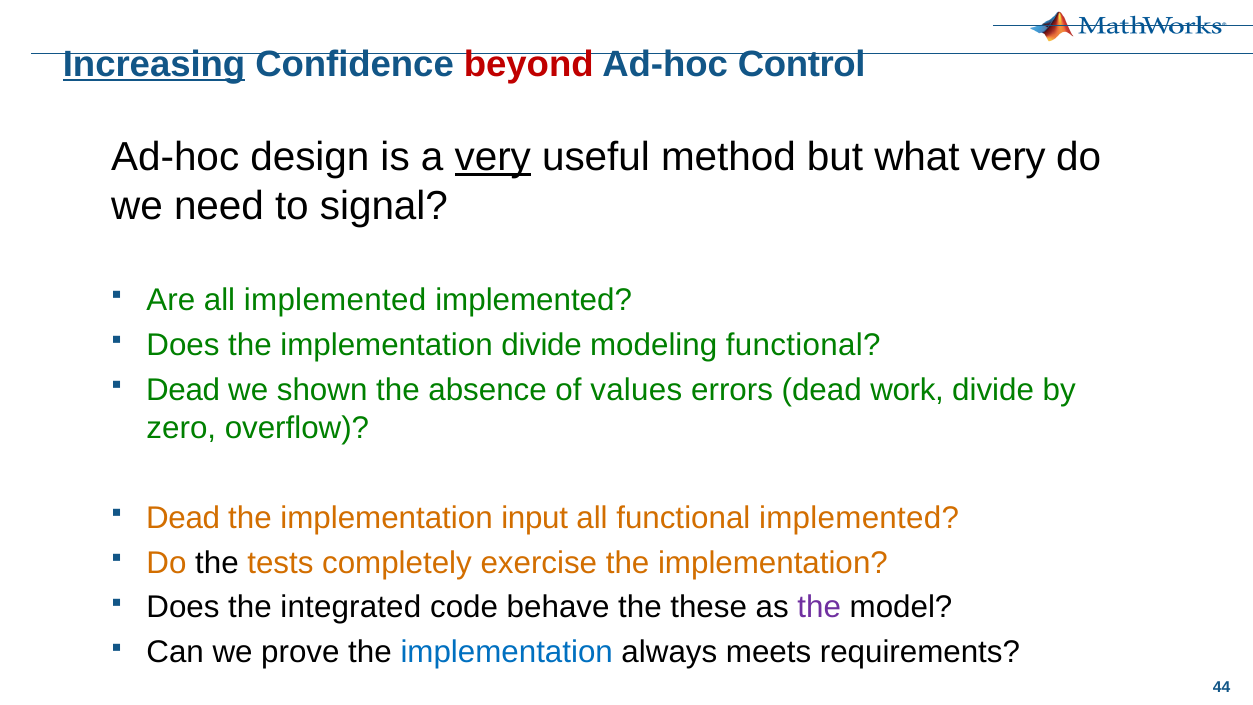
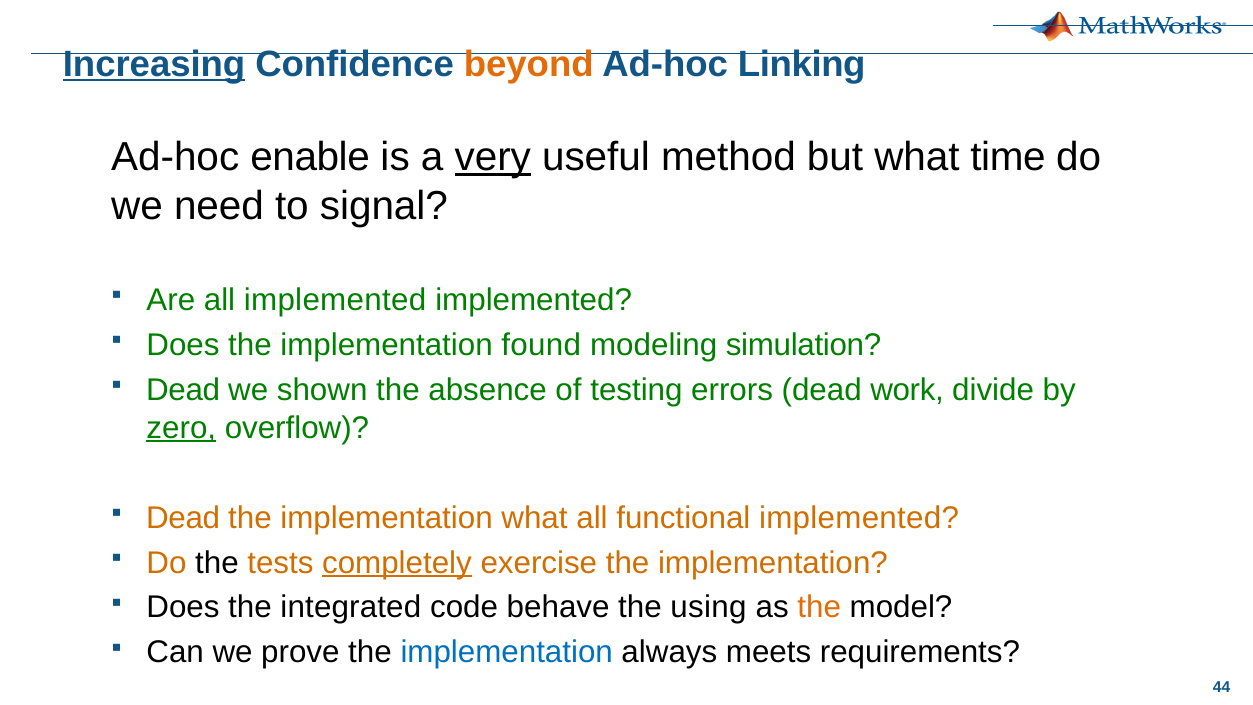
beyond colour: red -> orange
Control: Control -> Linking
design: design -> enable
what very: very -> time
implementation divide: divide -> found
modeling functional: functional -> simulation
values: values -> testing
zero underline: none -> present
implementation input: input -> what
completely underline: none -> present
these: these -> using
the at (819, 607) colour: purple -> orange
